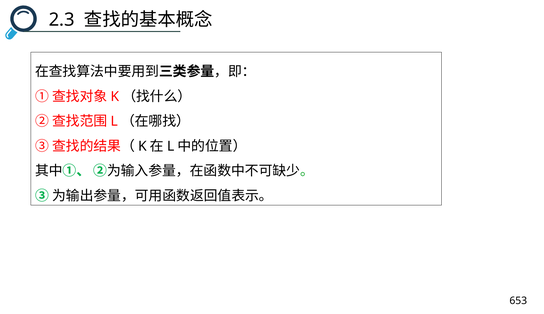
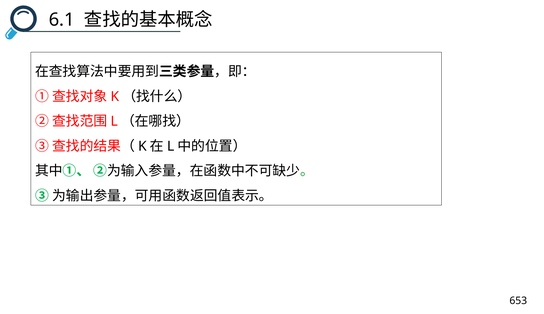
2.3: 2.3 -> 6.1
